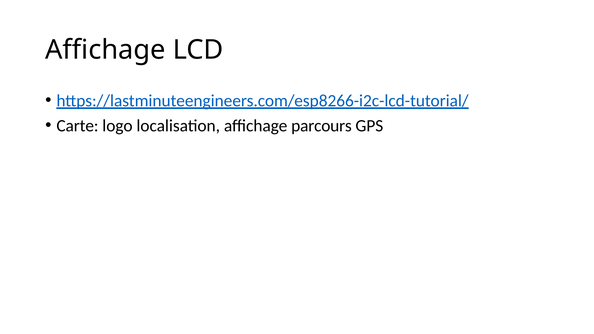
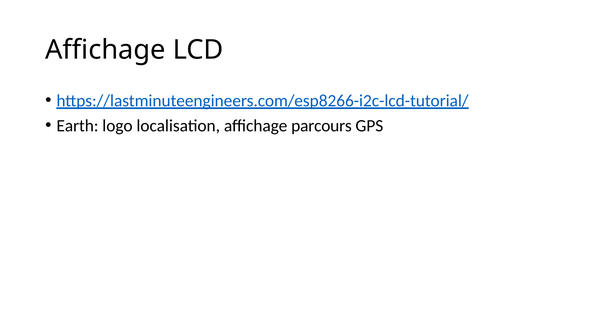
Carte: Carte -> Earth
